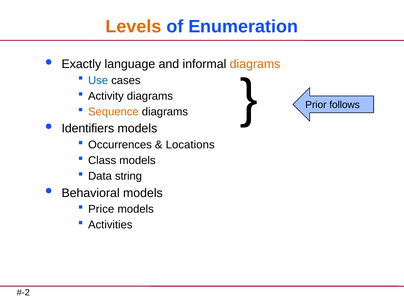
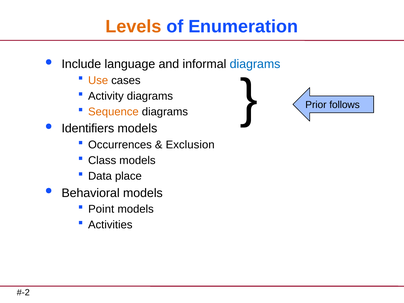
Exactly: Exactly -> Include
diagrams at (255, 64) colour: orange -> blue
Use colour: blue -> orange
Locations: Locations -> Exclusion
string: string -> place
Price: Price -> Point
